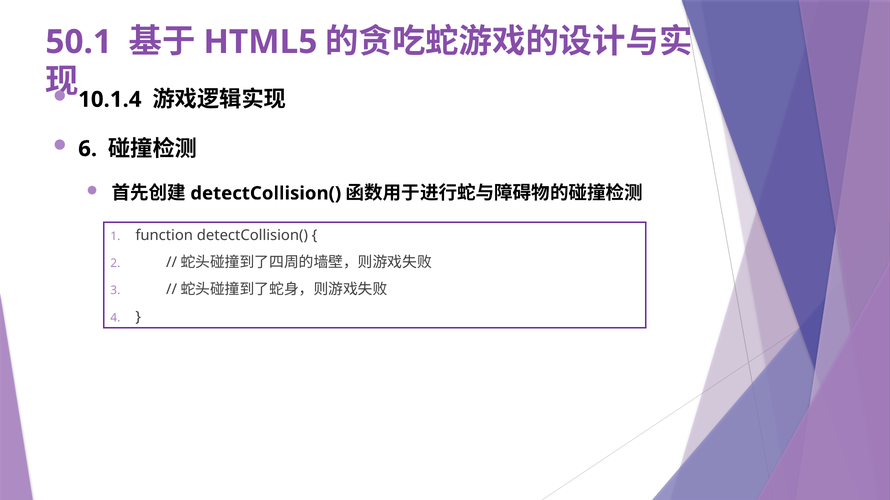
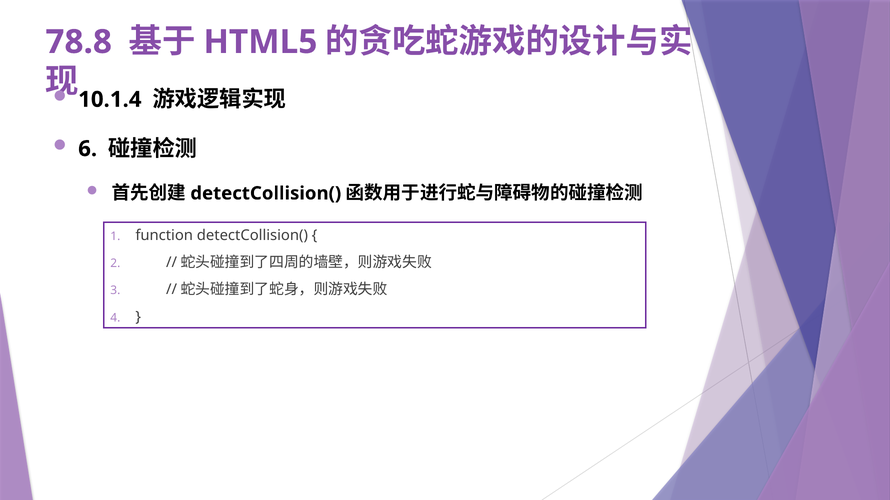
50.1: 50.1 -> 78.8
